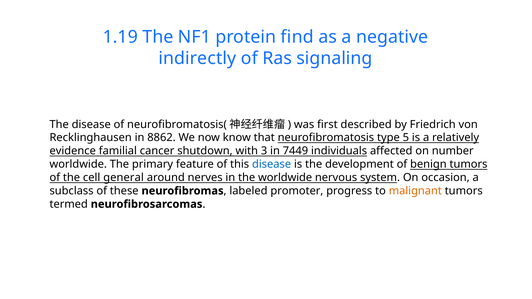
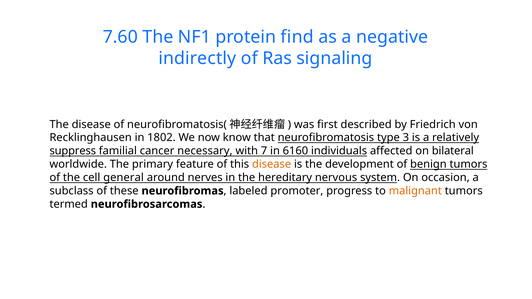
1.19: 1.19 -> 7.60
8862: 8862 -> 1802
5: 5 -> 3
evidence: evidence -> suppress
shutdown: shutdown -> necessary
3: 3 -> 7
7449: 7449 -> 6160
number: number -> bilateral
disease at (272, 164) colour: blue -> orange
the worldwide: worldwide -> hereditary
